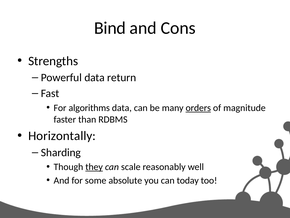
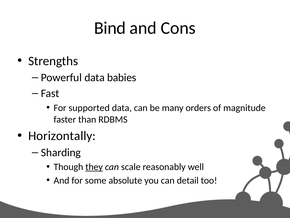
return: return -> babies
algorithms: algorithms -> supported
orders underline: present -> none
today: today -> detail
